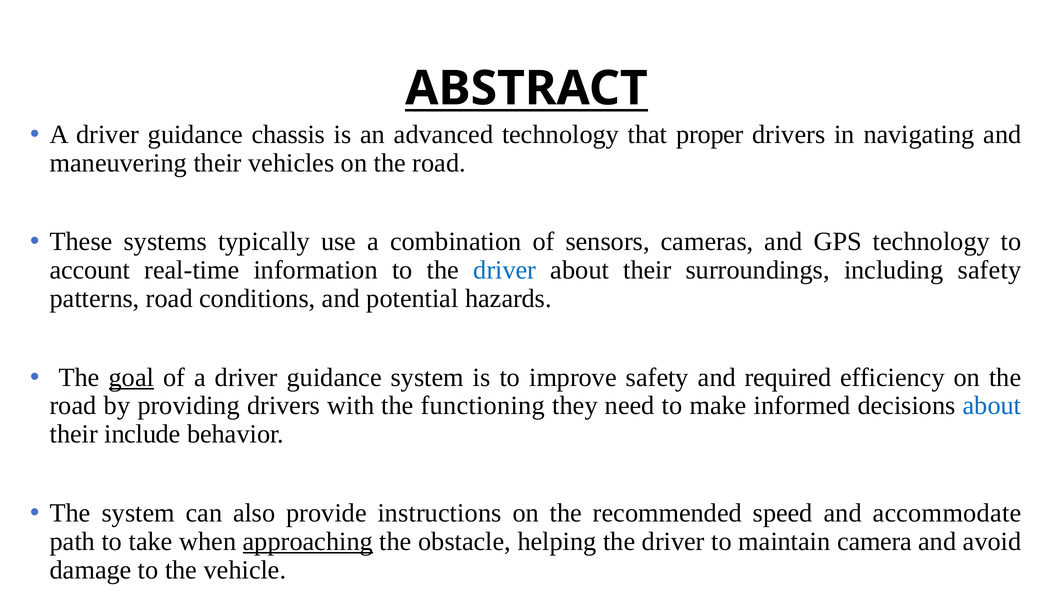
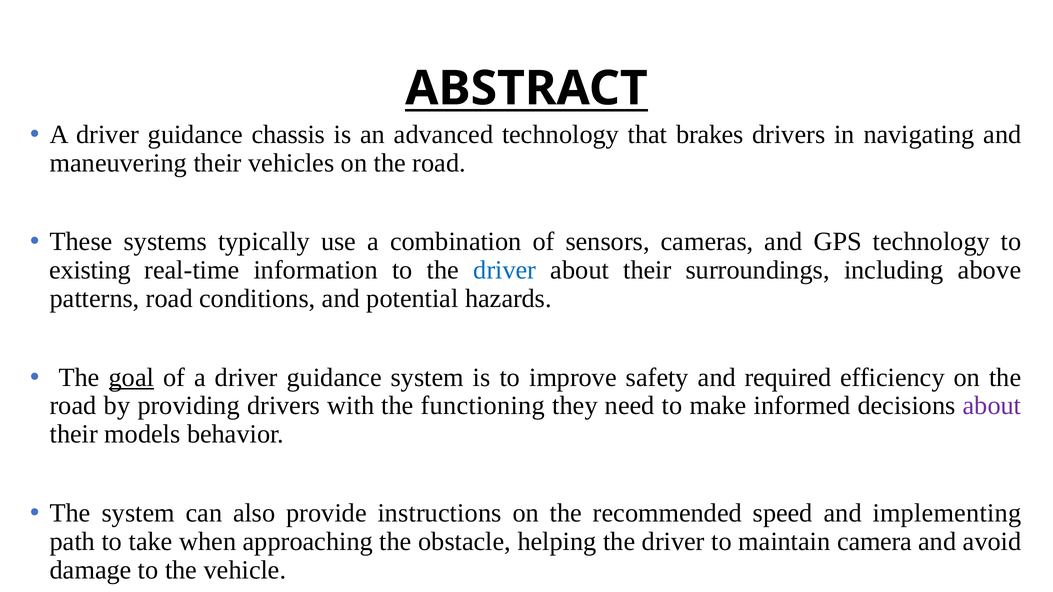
proper: proper -> brakes
account: account -> existing
including safety: safety -> above
about at (992, 406) colour: blue -> purple
include: include -> models
accommodate: accommodate -> implementing
approaching underline: present -> none
